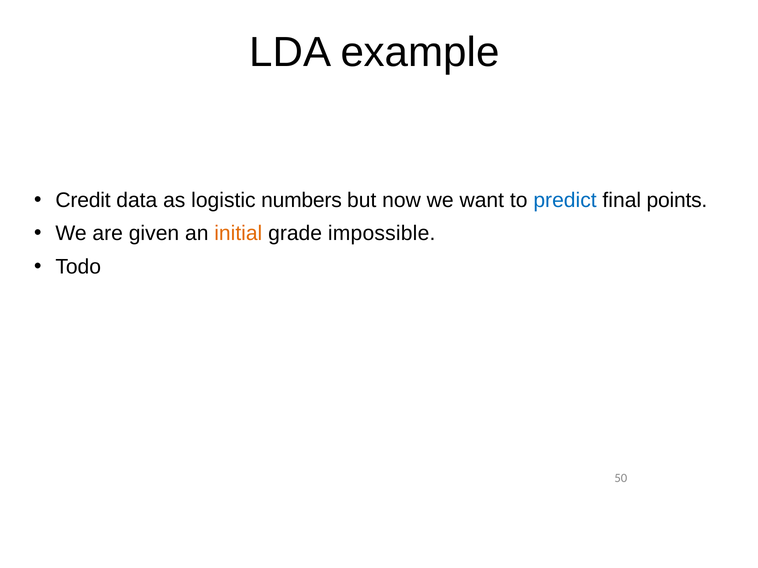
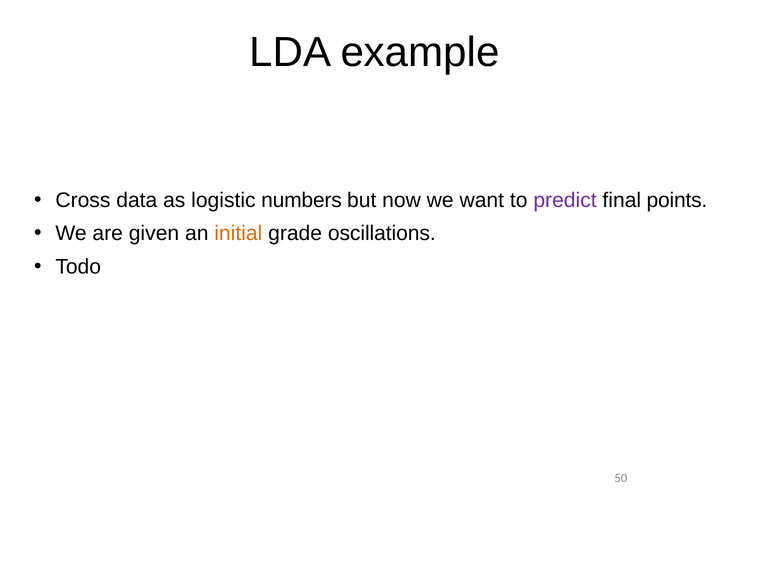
Credit: Credit -> Cross
predict colour: blue -> purple
impossible: impossible -> oscillations
